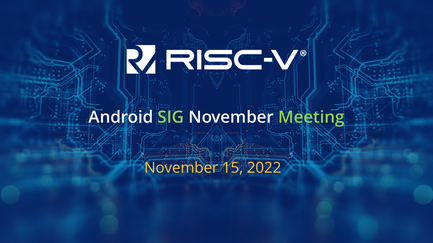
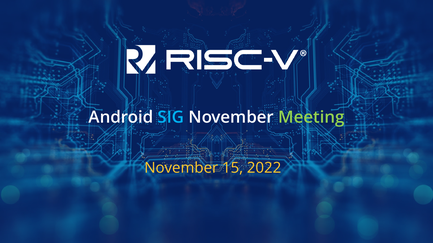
SIG colour: light green -> light blue
